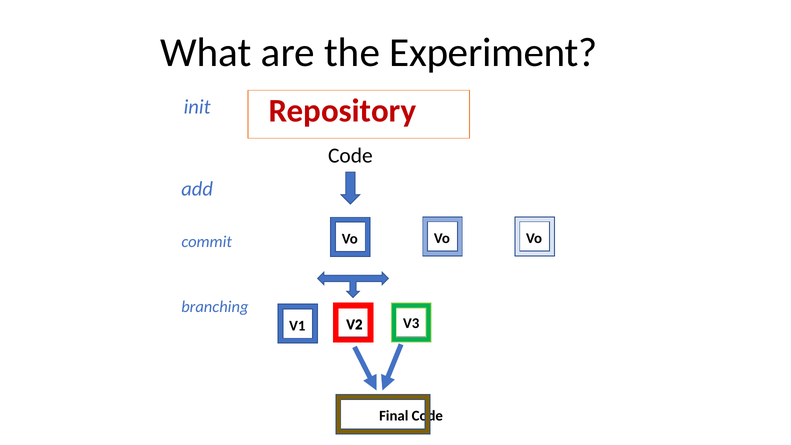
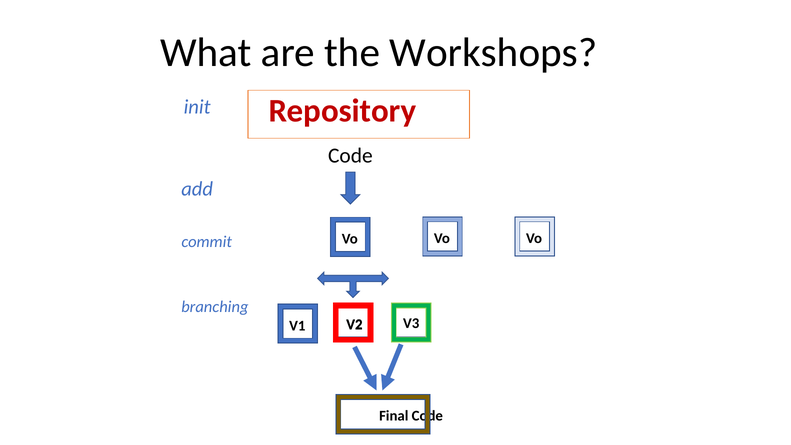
Experiment: Experiment -> Workshops
